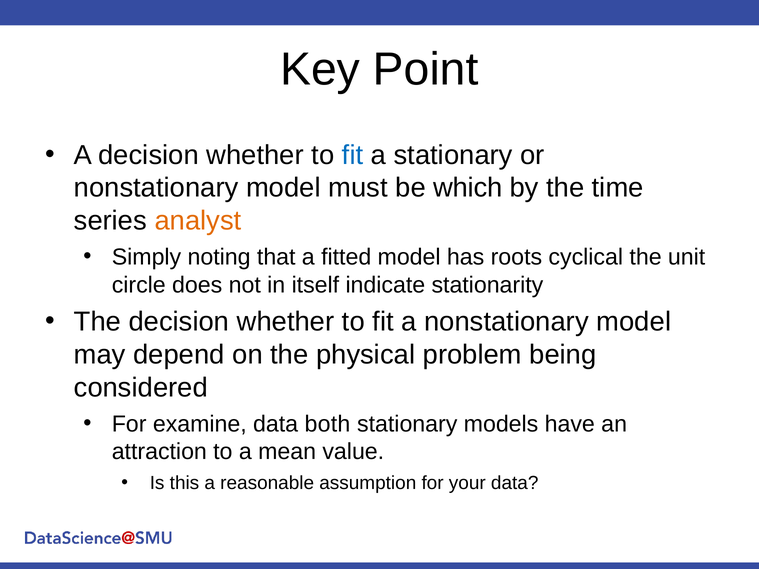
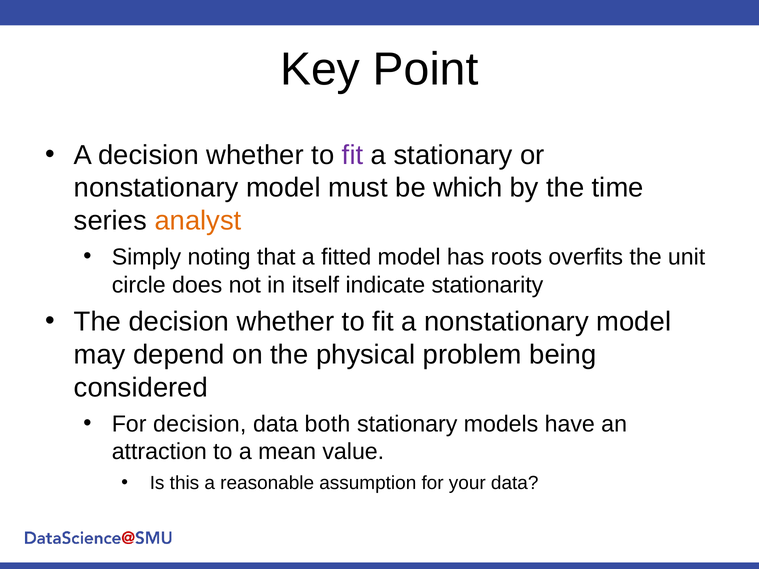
fit at (353, 155) colour: blue -> purple
cyclical: cyclical -> overfits
For examine: examine -> decision
